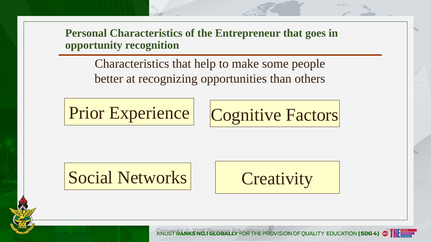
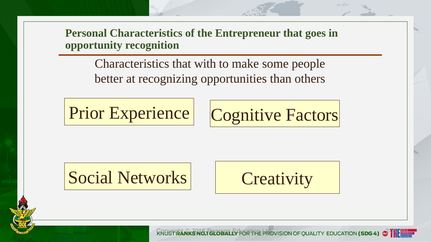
help: help -> with
